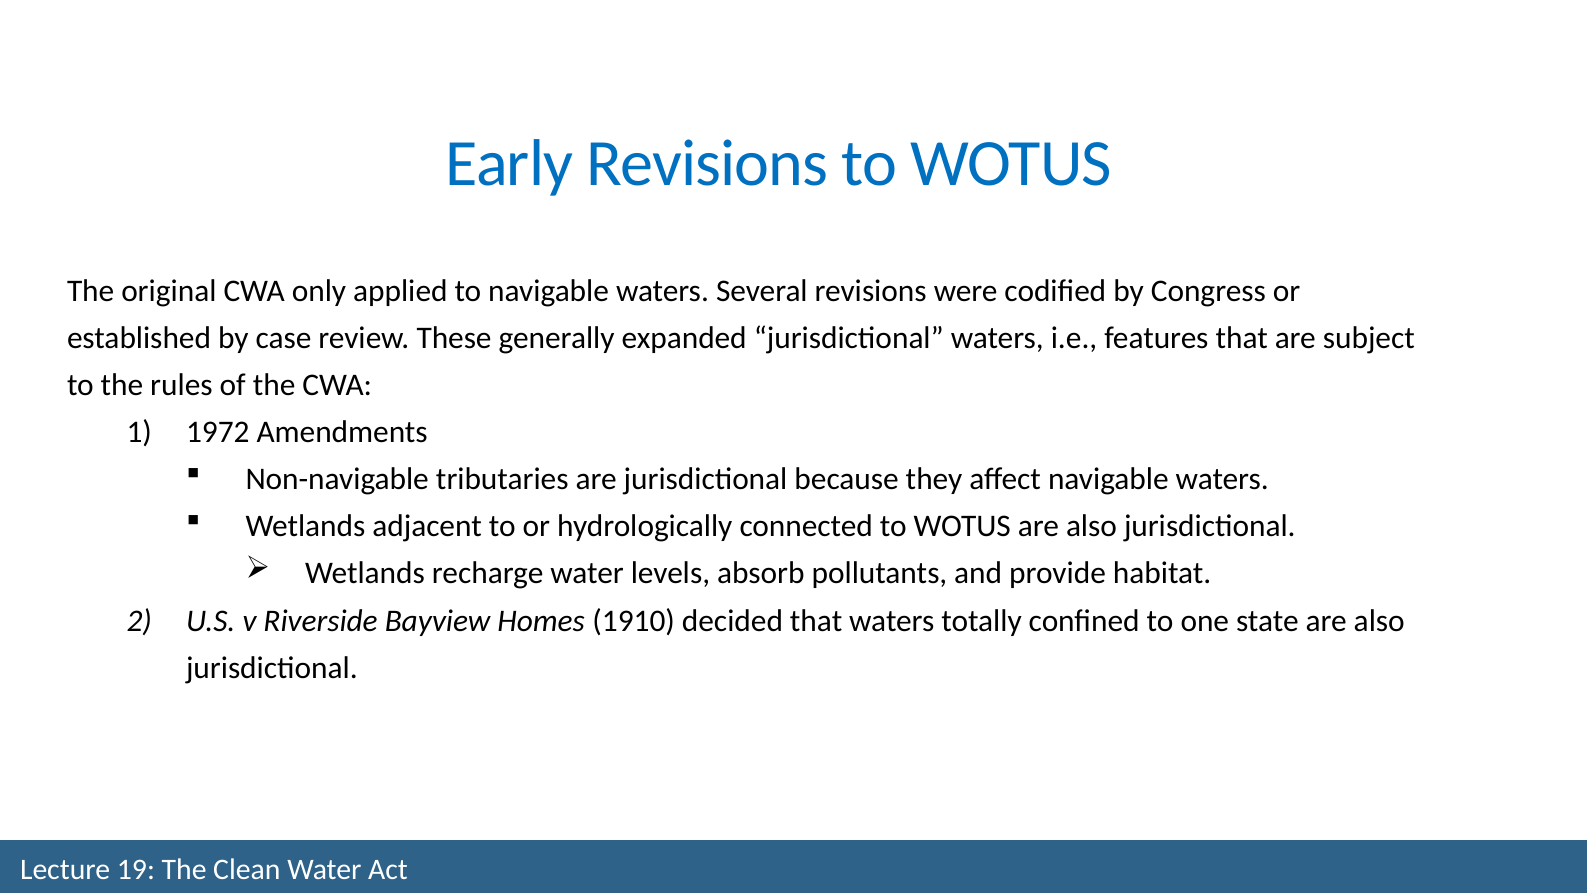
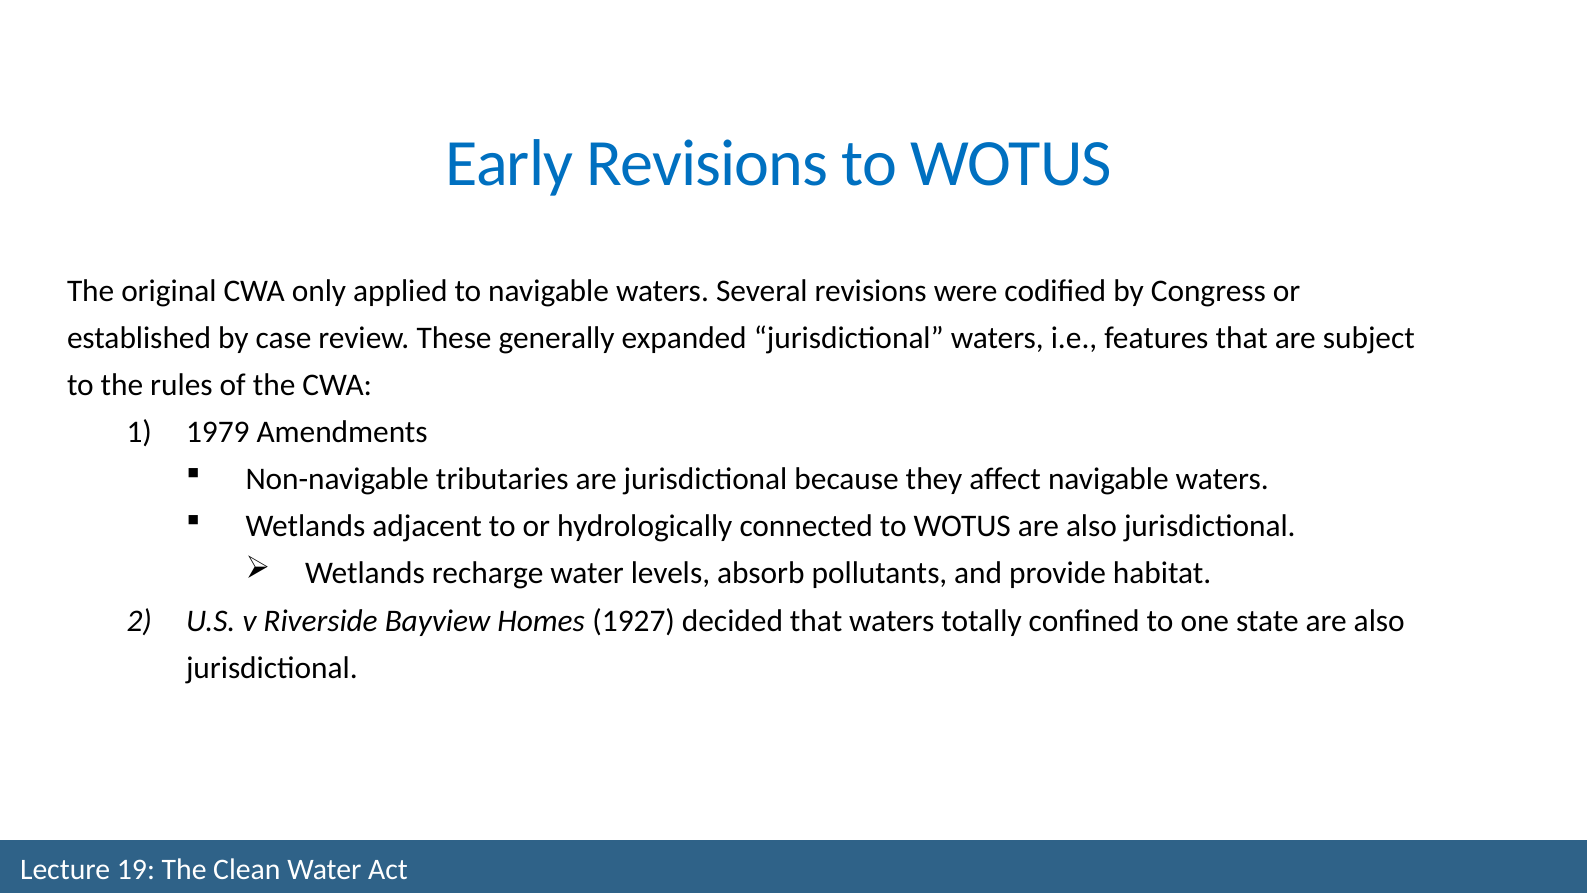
1972: 1972 -> 1979
1910: 1910 -> 1927
